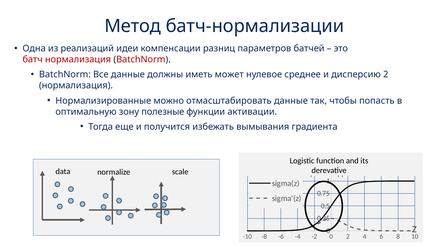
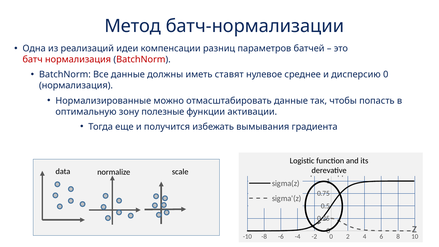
может: может -> ставят
дисперсию 2: 2 -> 0
